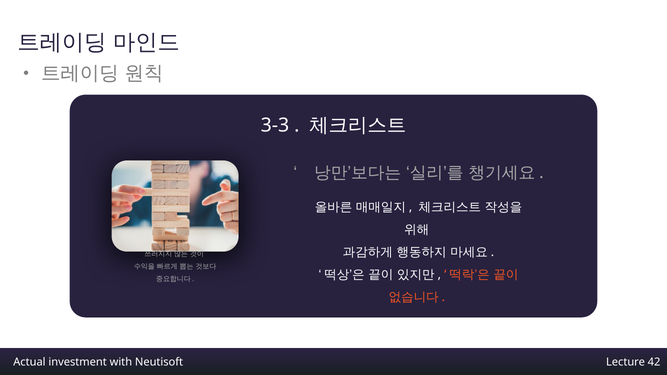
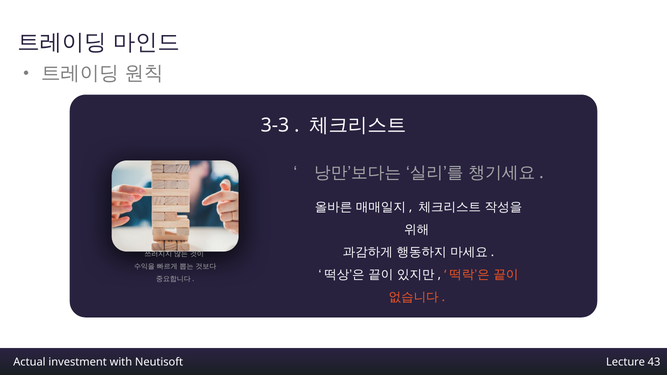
42: 42 -> 43
